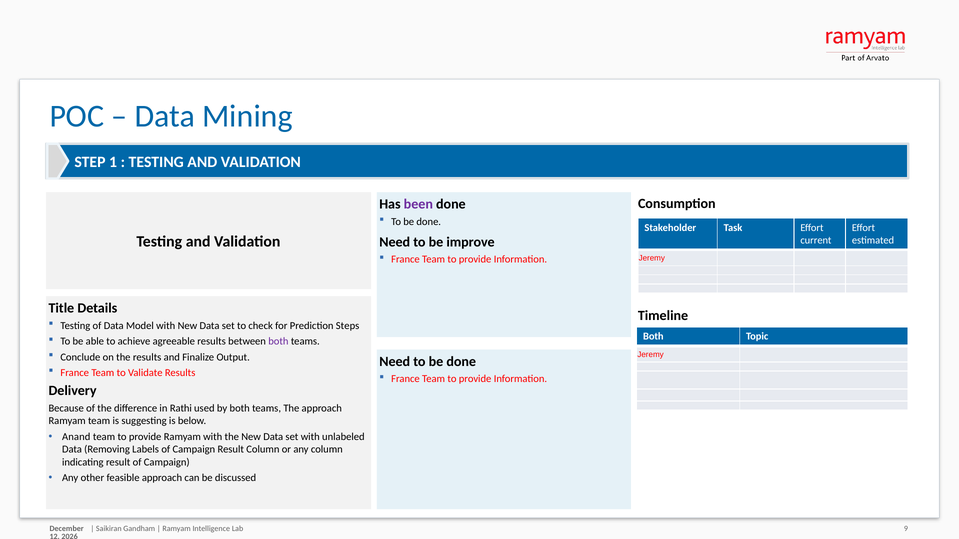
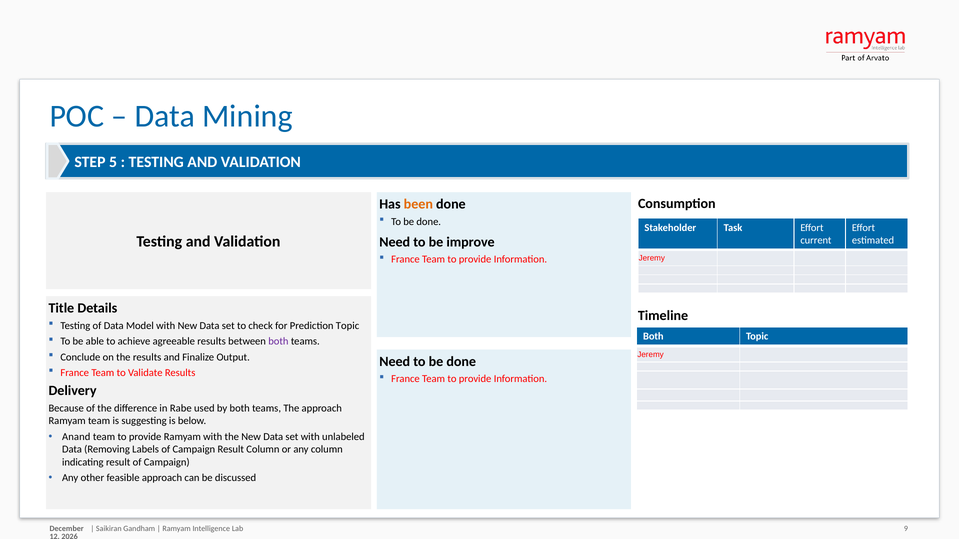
1: 1 -> 5
been colour: purple -> orange
Prediction Steps: Steps -> Topic
Rathi: Rathi -> Rabe
